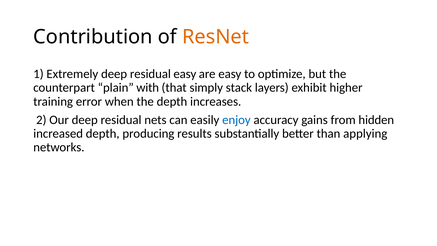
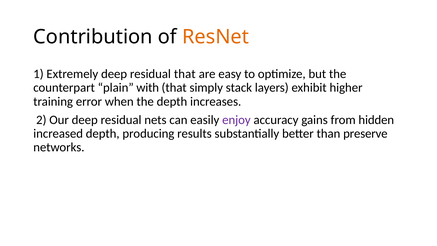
residual easy: easy -> that
enjoy colour: blue -> purple
applying: applying -> preserve
